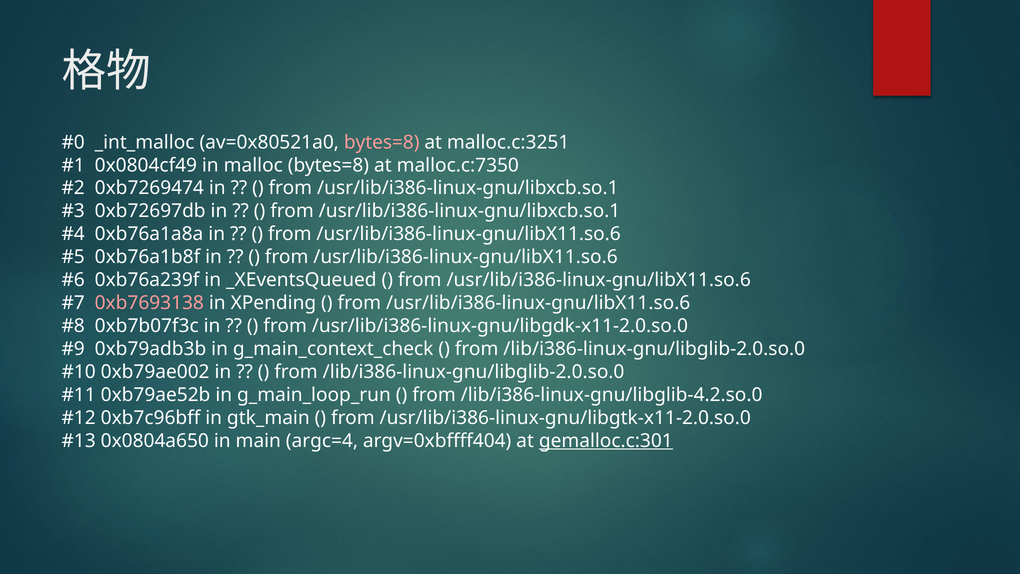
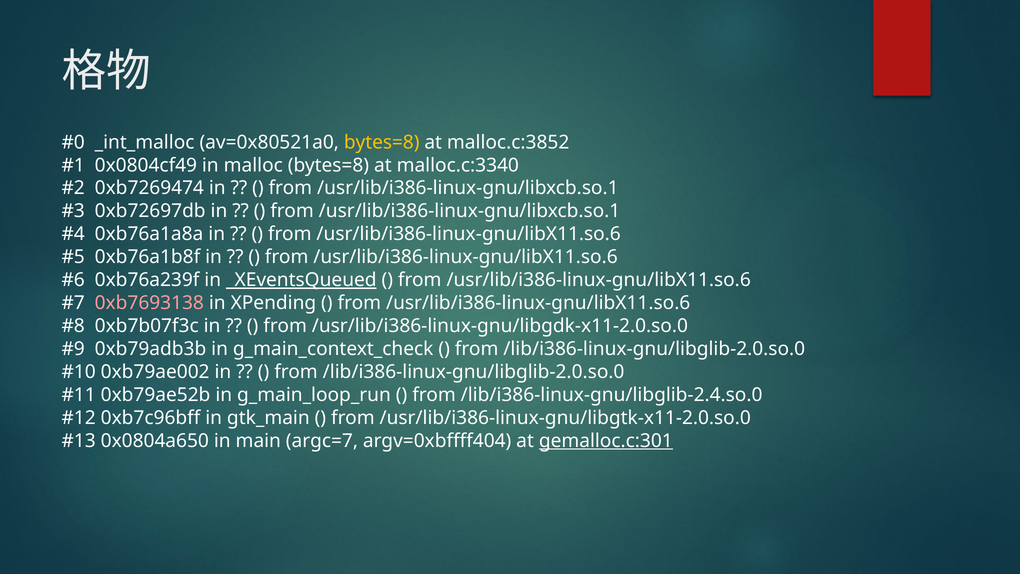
bytes=8 at (382, 142) colour: pink -> yellow
malloc.c:3251: malloc.c:3251 -> malloc.c:3852
malloc.c:7350: malloc.c:7350 -> malloc.c:3340
_XEventsQueued underline: none -> present
/lib/i386-linux-gnu/libglib-4.2.so.0: /lib/i386-linux-gnu/libglib-4.2.so.0 -> /lib/i386-linux-gnu/libglib-2.4.so.0
argc=4: argc=4 -> argc=7
